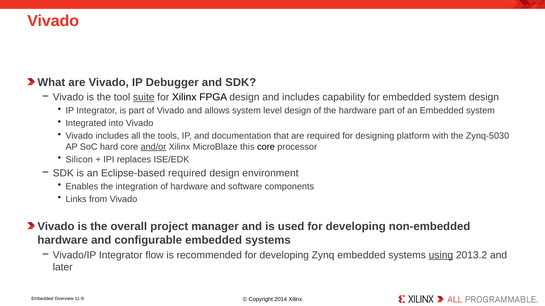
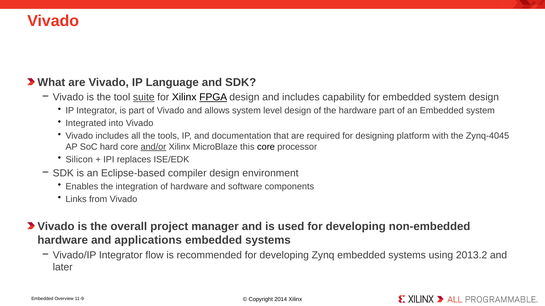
Debugger: Debugger -> Language
FPGA underline: none -> present
Zynq-5030: Zynq-5030 -> Zynq-4045
Eclipse-based required: required -> compiler
configurable: configurable -> applications
using underline: present -> none
